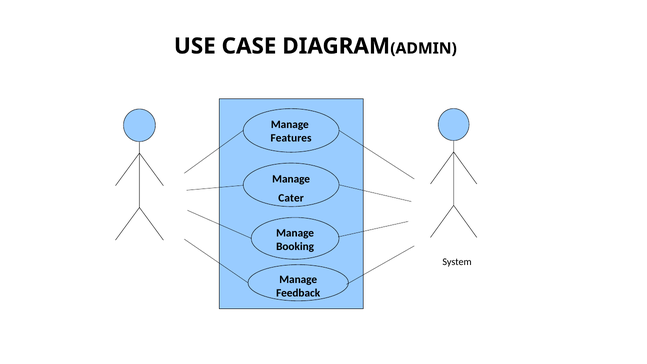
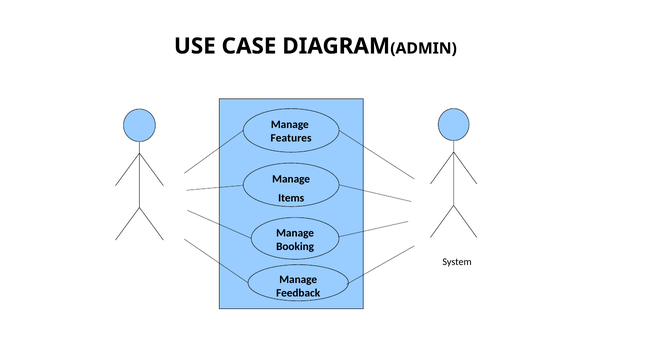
Cater: Cater -> Items
